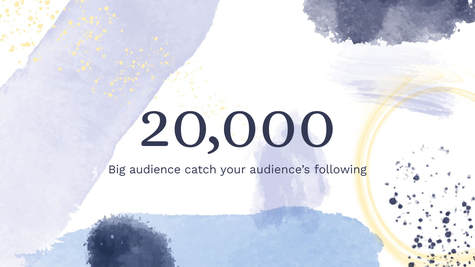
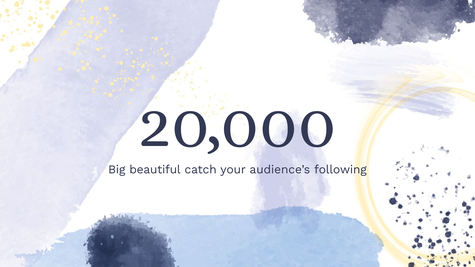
audience: audience -> beautiful
